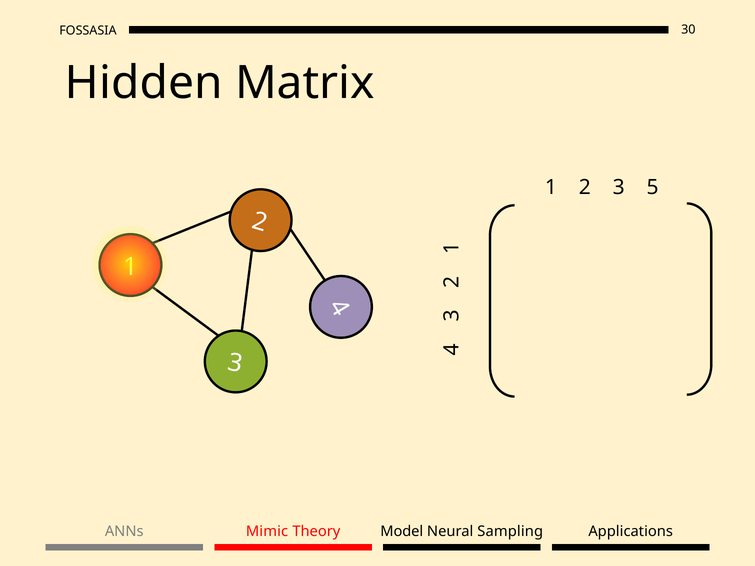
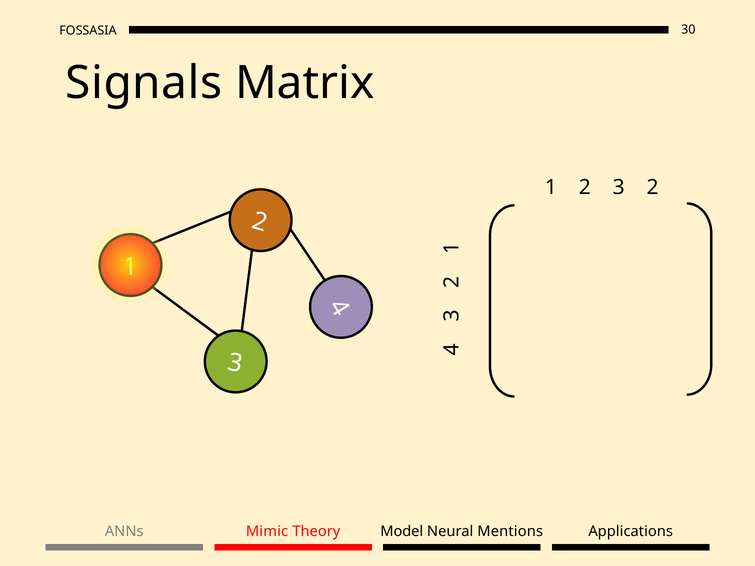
Hidden: Hidden -> Signals
2 3 5: 5 -> 2
Sampling: Sampling -> Mentions
